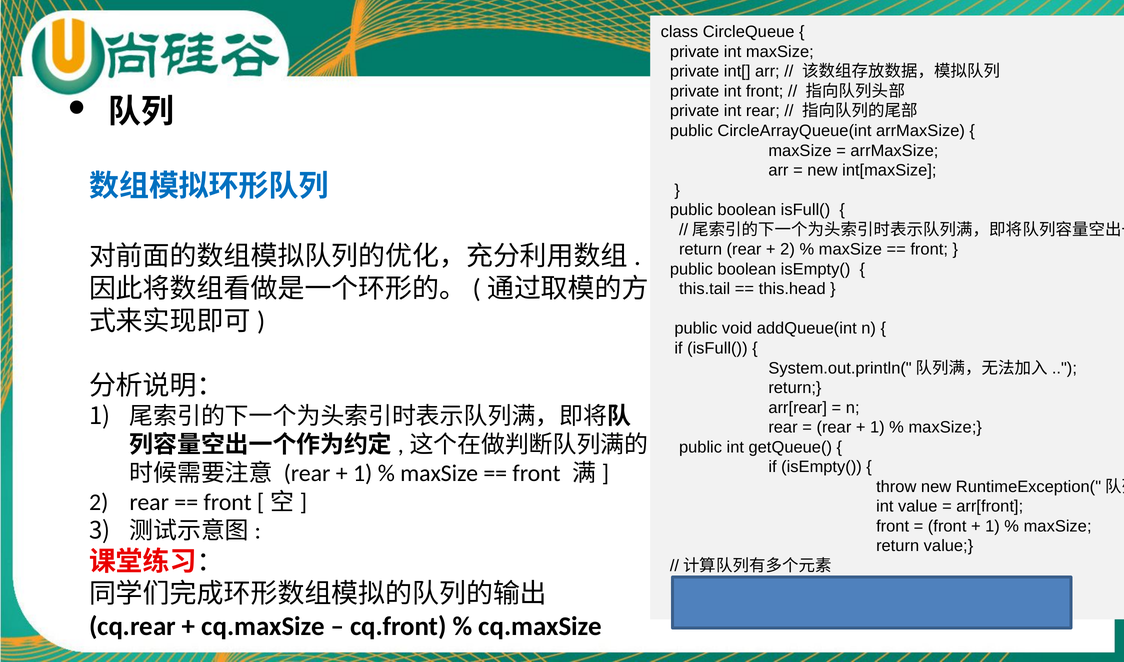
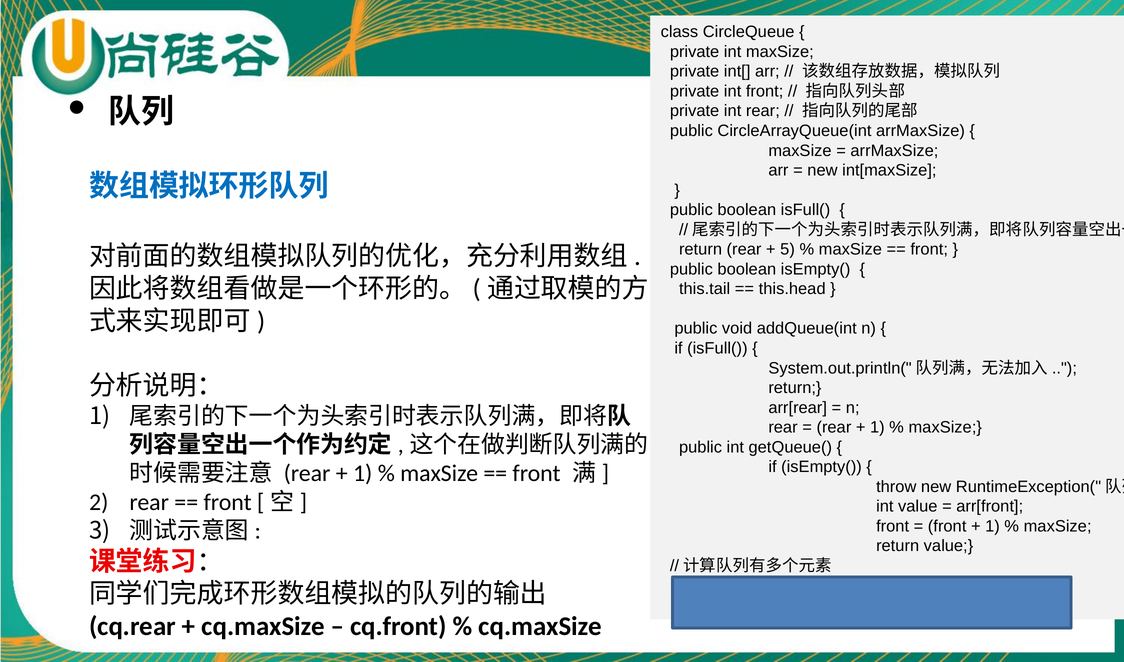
2 at (788, 249): 2 -> 5
